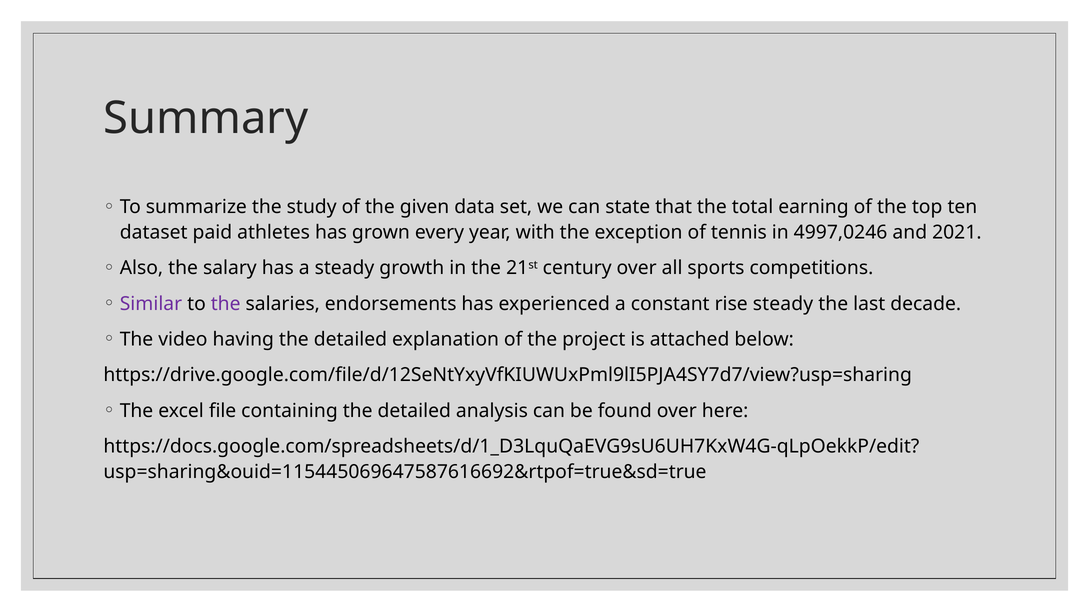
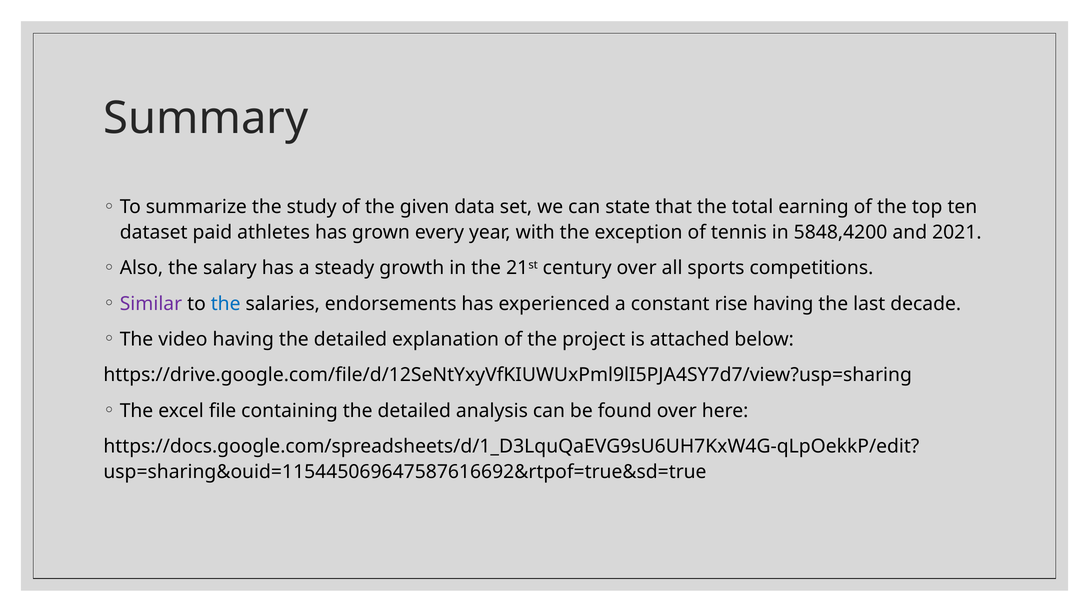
4997,0246: 4997,0246 -> 5848,4200
the at (226, 304) colour: purple -> blue
rise steady: steady -> having
